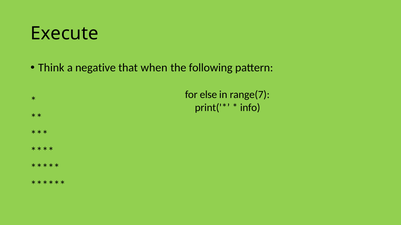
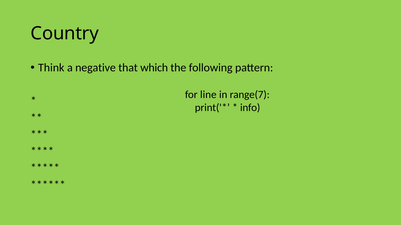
Execute: Execute -> Country
when: when -> which
else: else -> line
